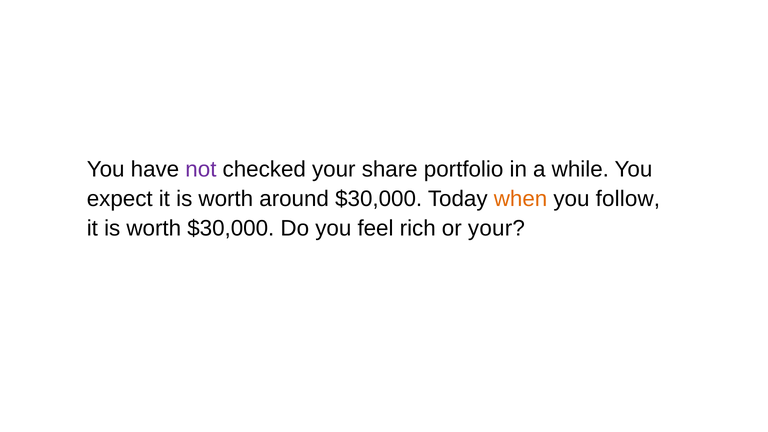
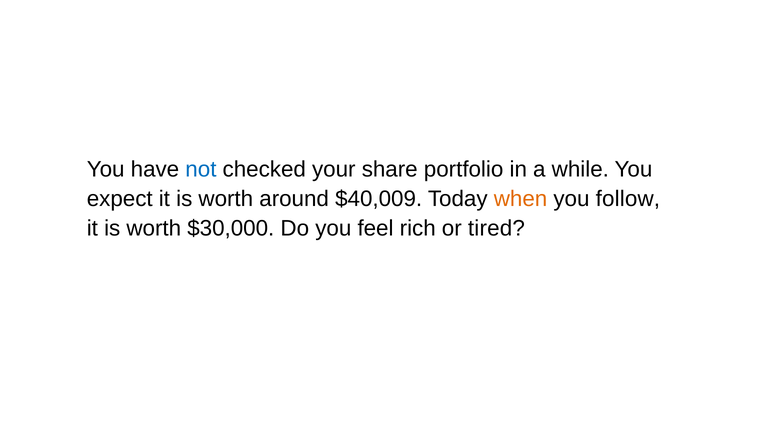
not colour: purple -> blue
around $30,000: $30,000 -> $40,009
or your: your -> tired
